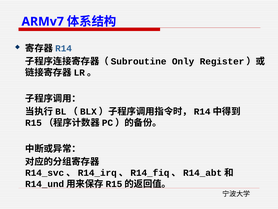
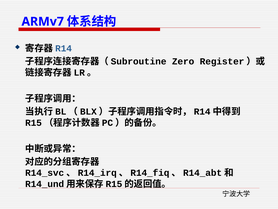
Only: Only -> Zero
